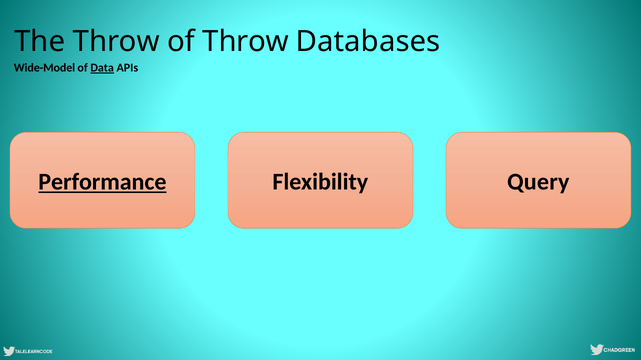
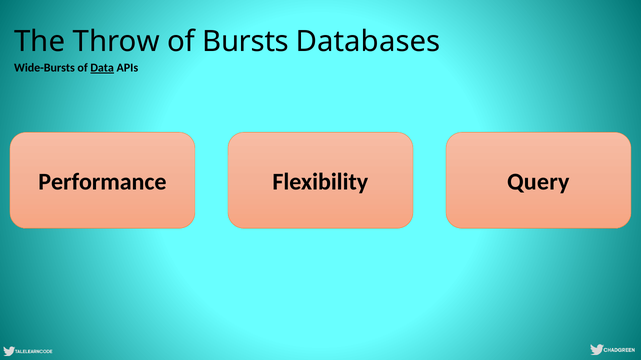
of Throw: Throw -> Bursts
Wide-Model: Wide-Model -> Wide-Bursts
Performance underline: present -> none
